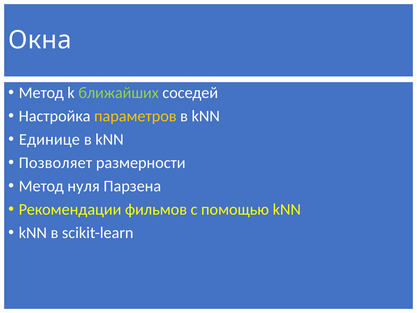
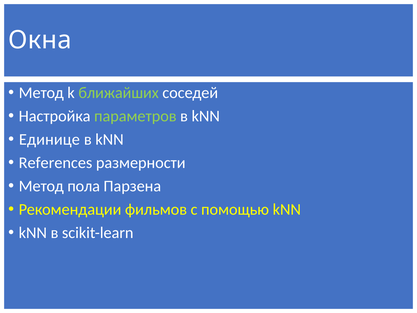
параметров colour: yellow -> light green
Позволяет: Позволяет -> References
нуля: нуля -> пола
